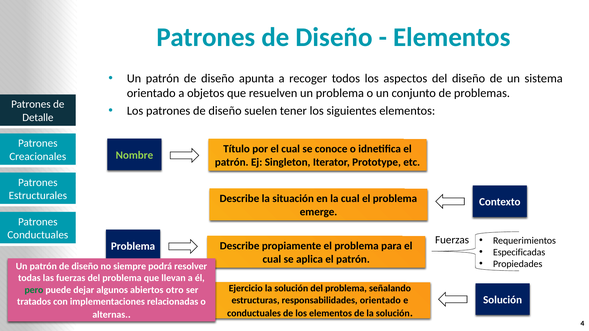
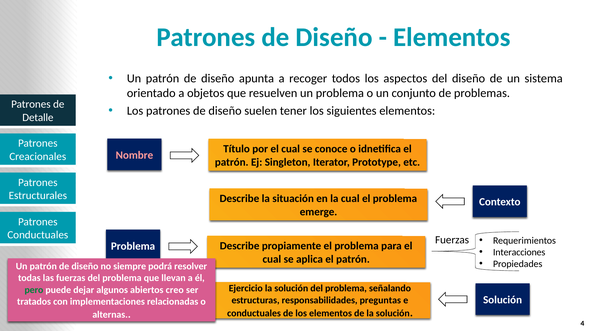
Nombre colour: light green -> pink
Especificadas: Especificadas -> Interacciones
otro: otro -> creo
responsabilidades orientado: orientado -> preguntas
